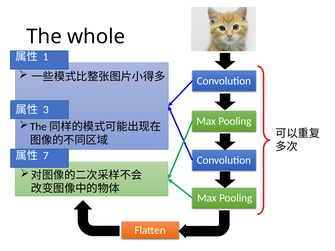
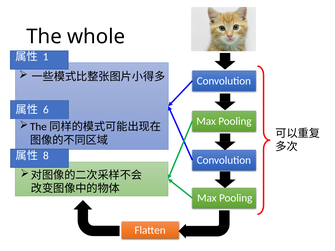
3: 3 -> 6
7: 7 -> 8
